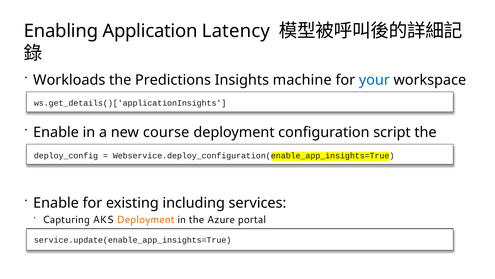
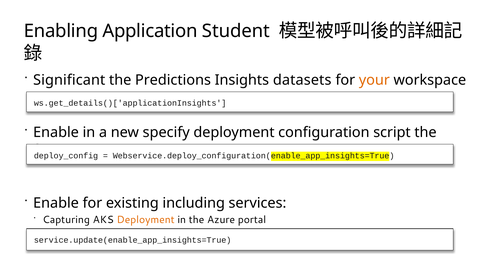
Latency: Latency -> Student
Workloads: Workloads -> Significant
machine: machine -> datasets
your colour: blue -> orange
course: course -> specify
